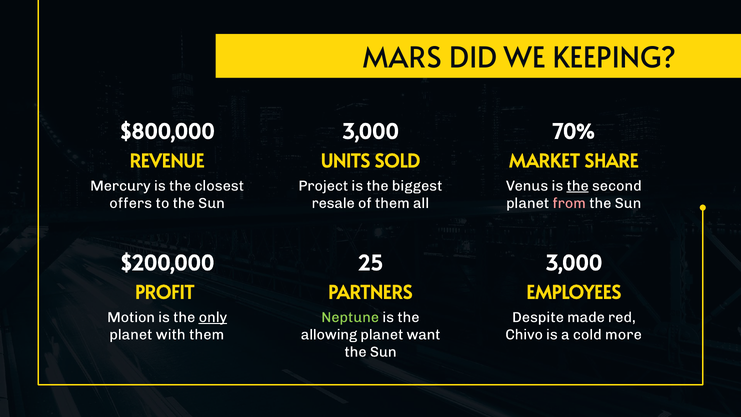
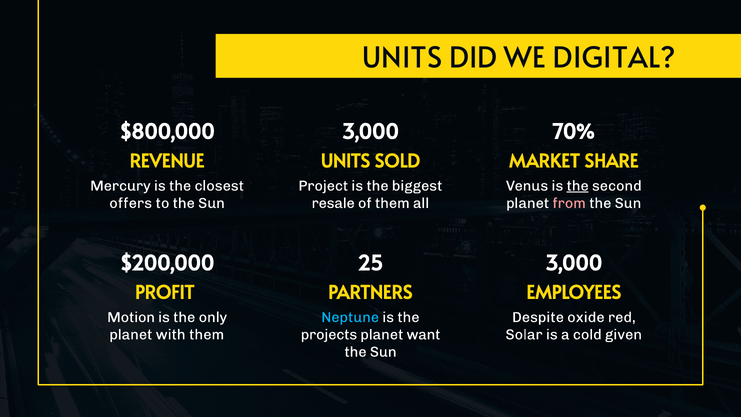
MARS at (402, 58): MARS -> UNITS
KEEPING: KEEPING -> DIGITAL
only underline: present -> none
Neptune colour: light green -> light blue
made: made -> oxide
allowing: allowing -> projects
Chivo: Chivo -> Solar
more: more -> given
